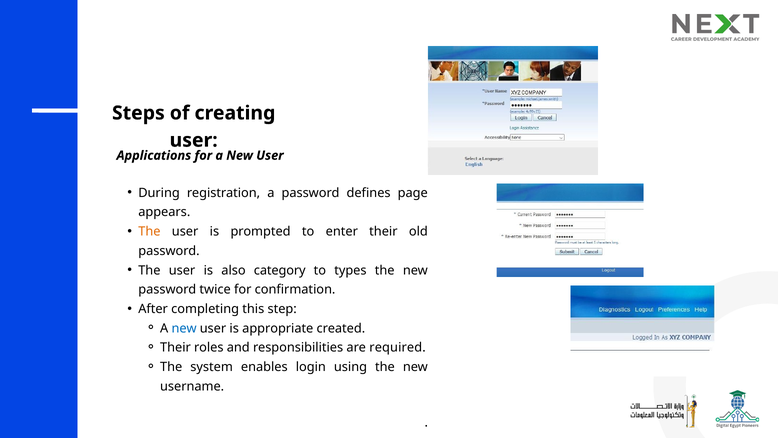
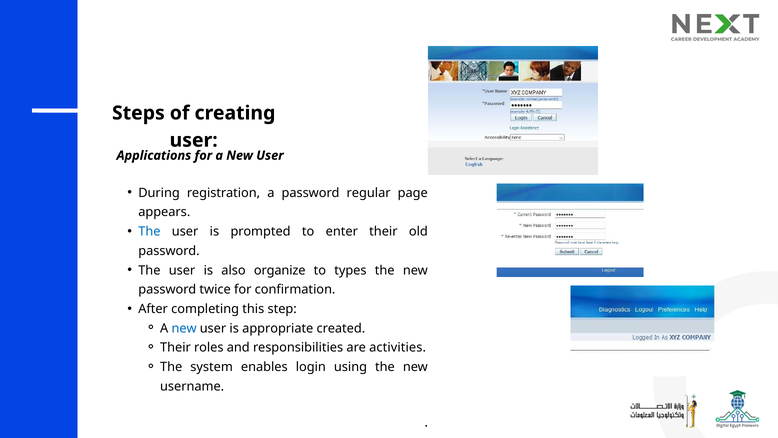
defines: defines -> regular
The at (149, 231) colour: orange -> blue
category: category -> organize
required: required -> activities
